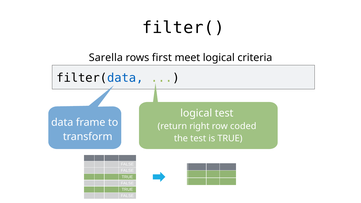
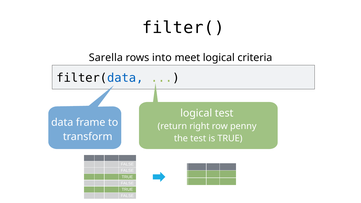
first: first -> into
coded: coded -> penny
